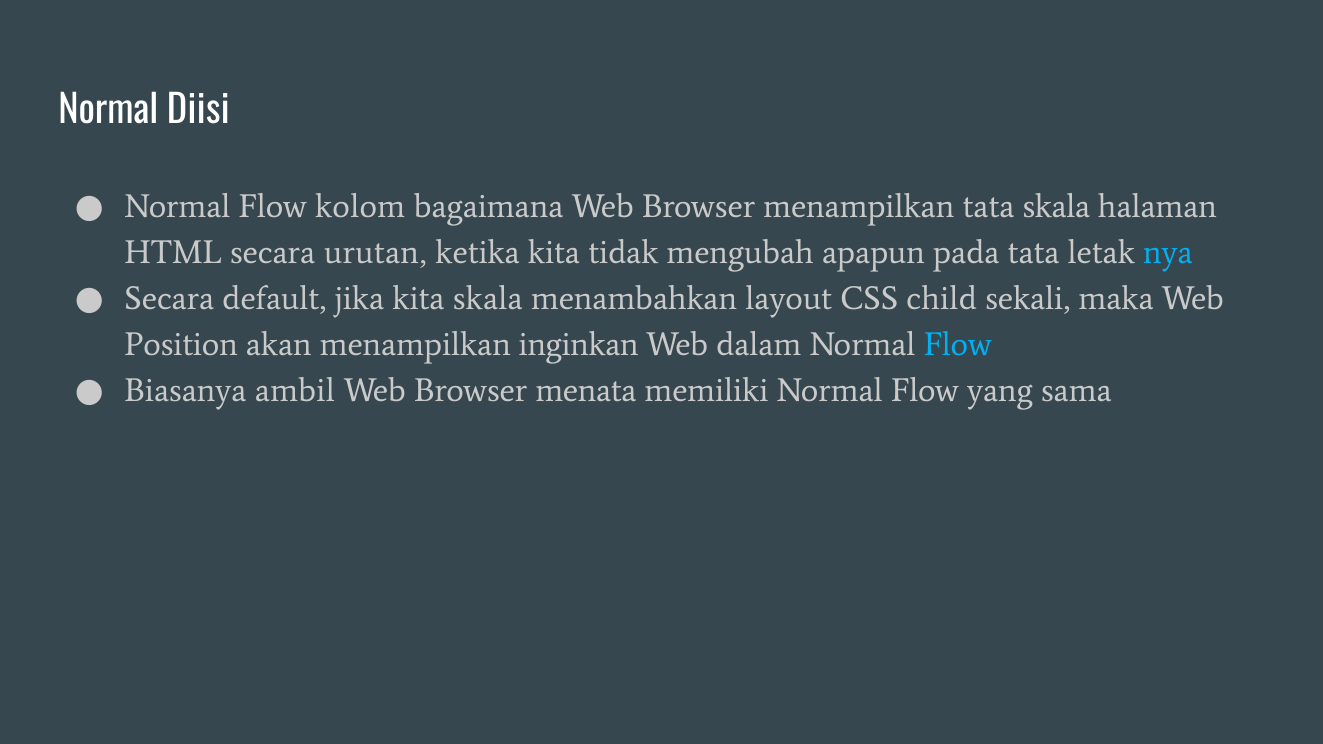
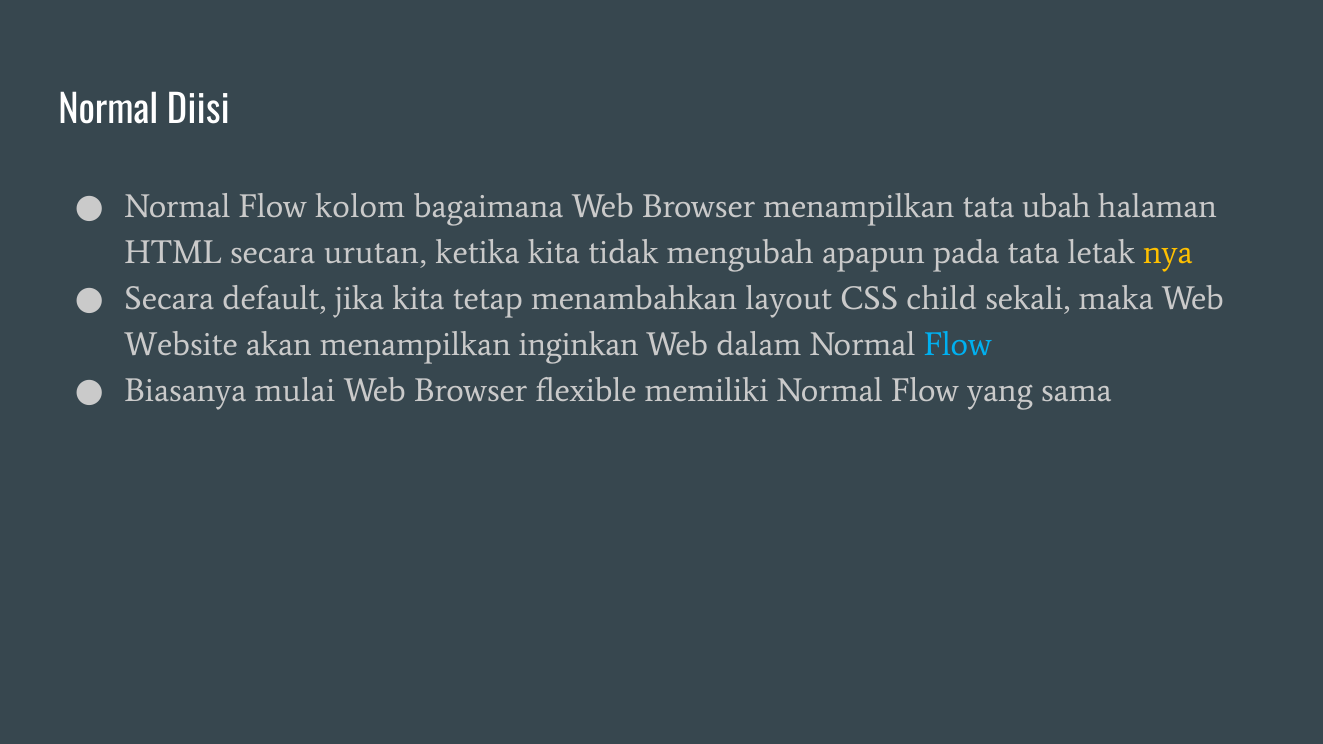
tata skala: skala -> ubah
nya colour: light blue -> yellow
kita skala: skala -> tetap
Position: Position -> Website
ambil: ambil -> mulai
menata: menata -> flexible
